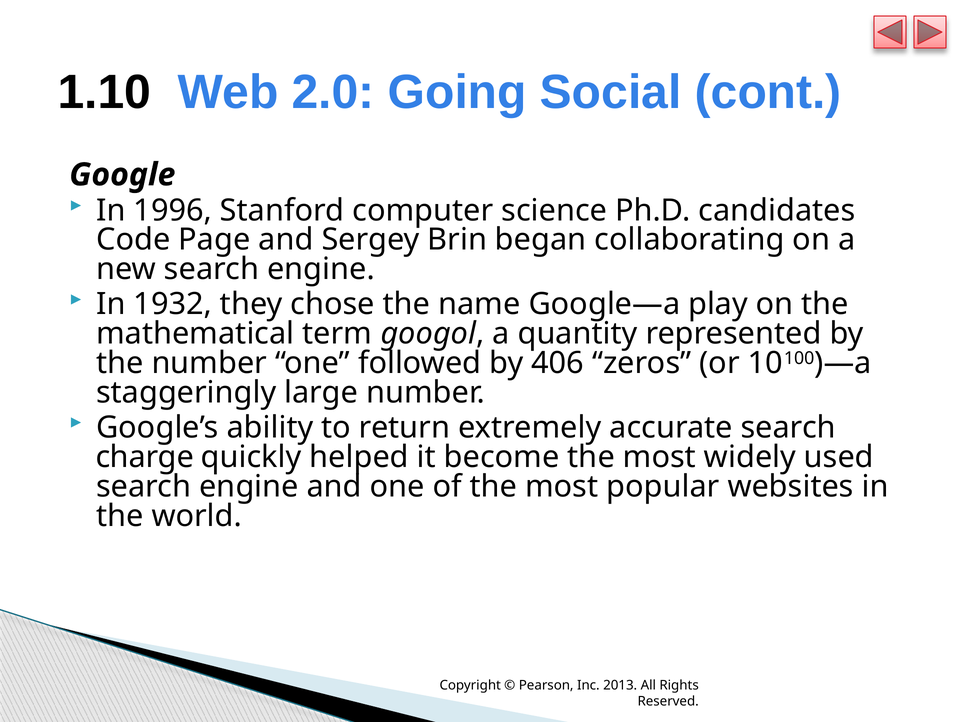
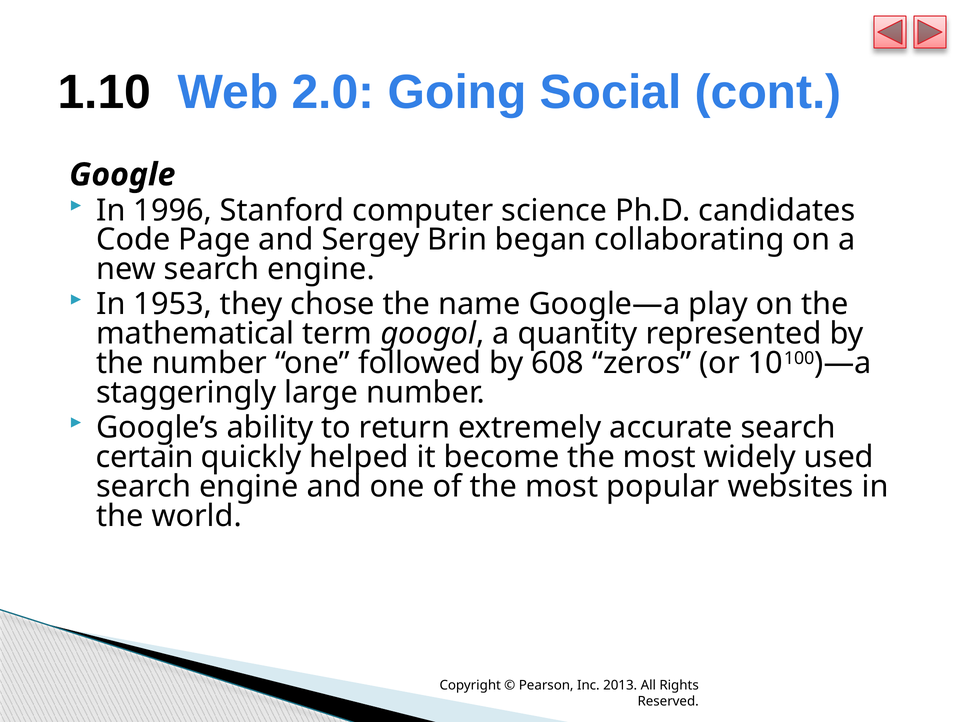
1932: 1932 -> 1953
406: 406 -> 608
charge: charge -> certain
